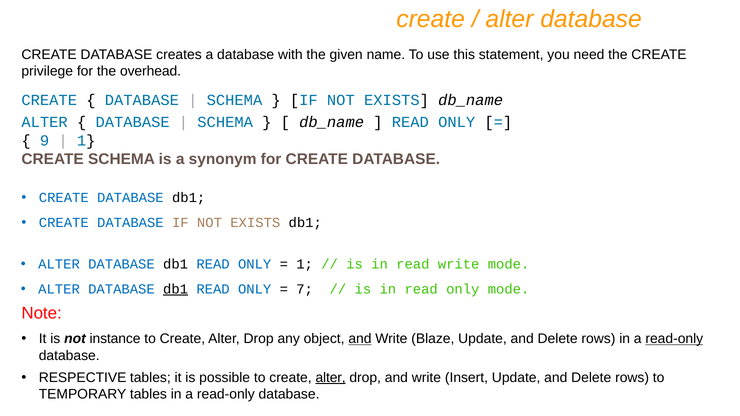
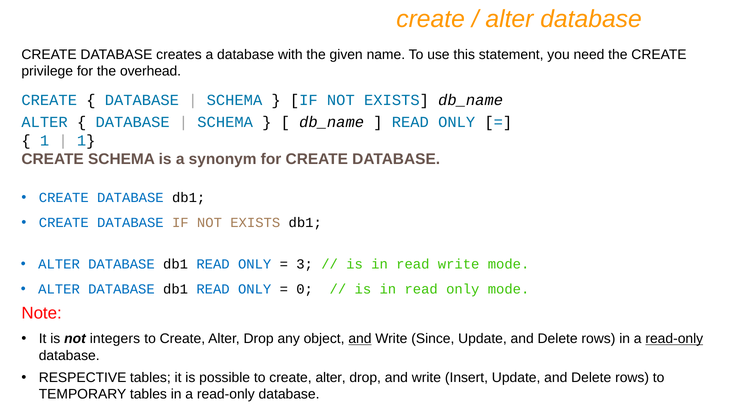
9 at (45, 141): 9 -> 1
1 at (305, 264): 1 -> 3
db1 at (176, 289) underline: present -> none
7: 7 -> 0
instance: instance -> integers
Blaze: Blaze -> Since
alter at (331, 378) underline: present -> none
